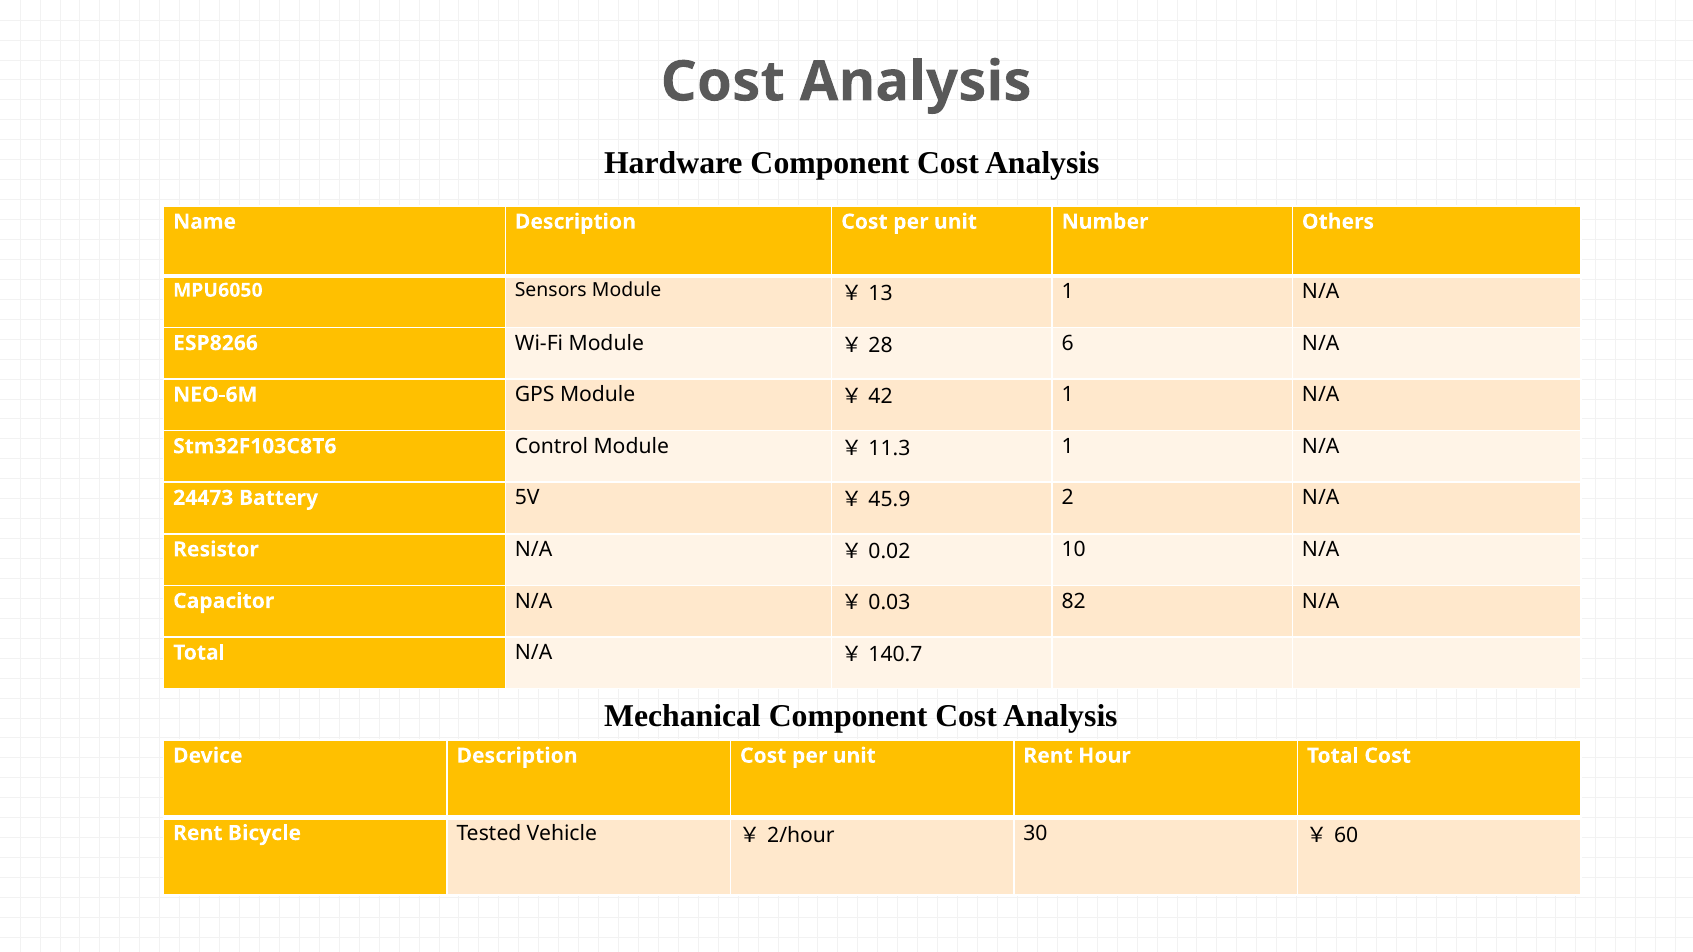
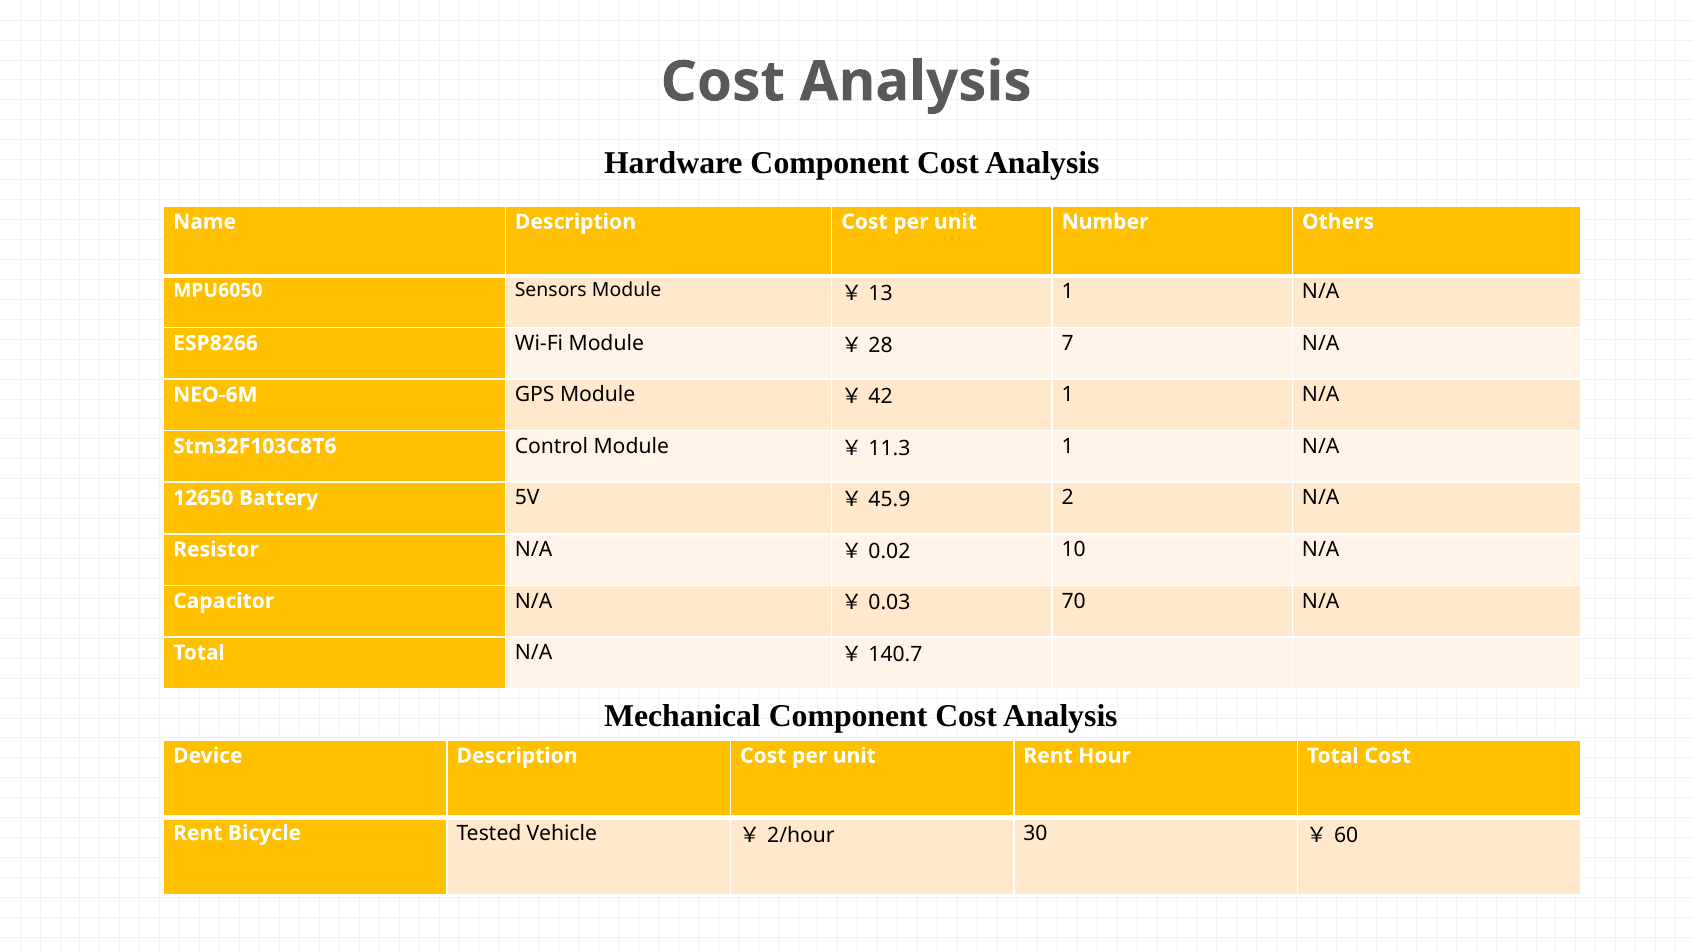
6: 6 -> 7
24473: 24473 -> 12650
82: 82 -> 70
